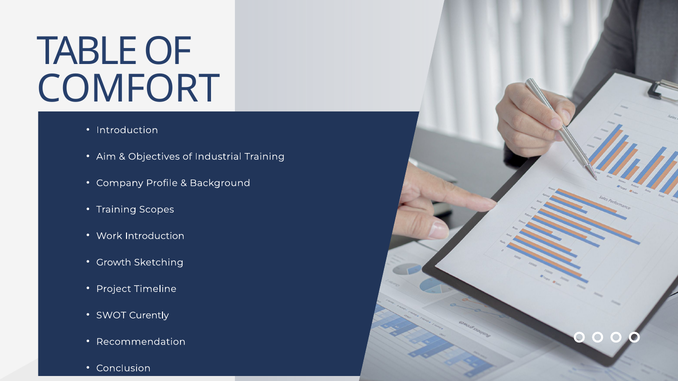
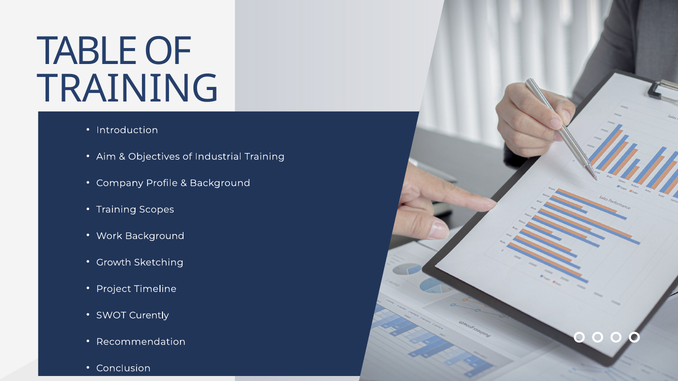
COMFORT at (128, 89): COMFORT -> TRAINING
Work Introduction: Introduction -> Background
